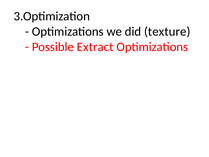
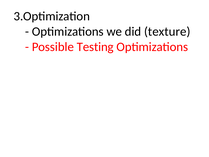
Extract: Extract -> Testing
